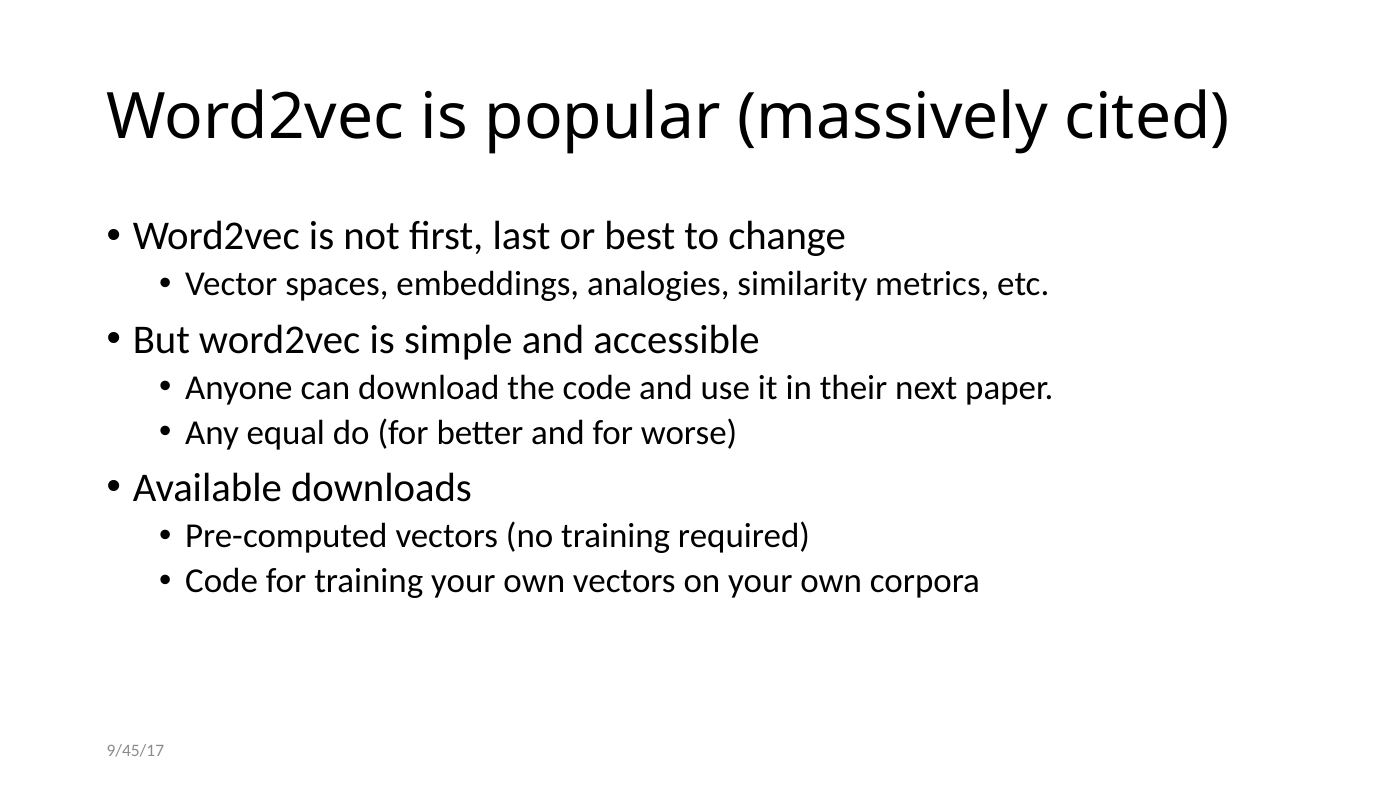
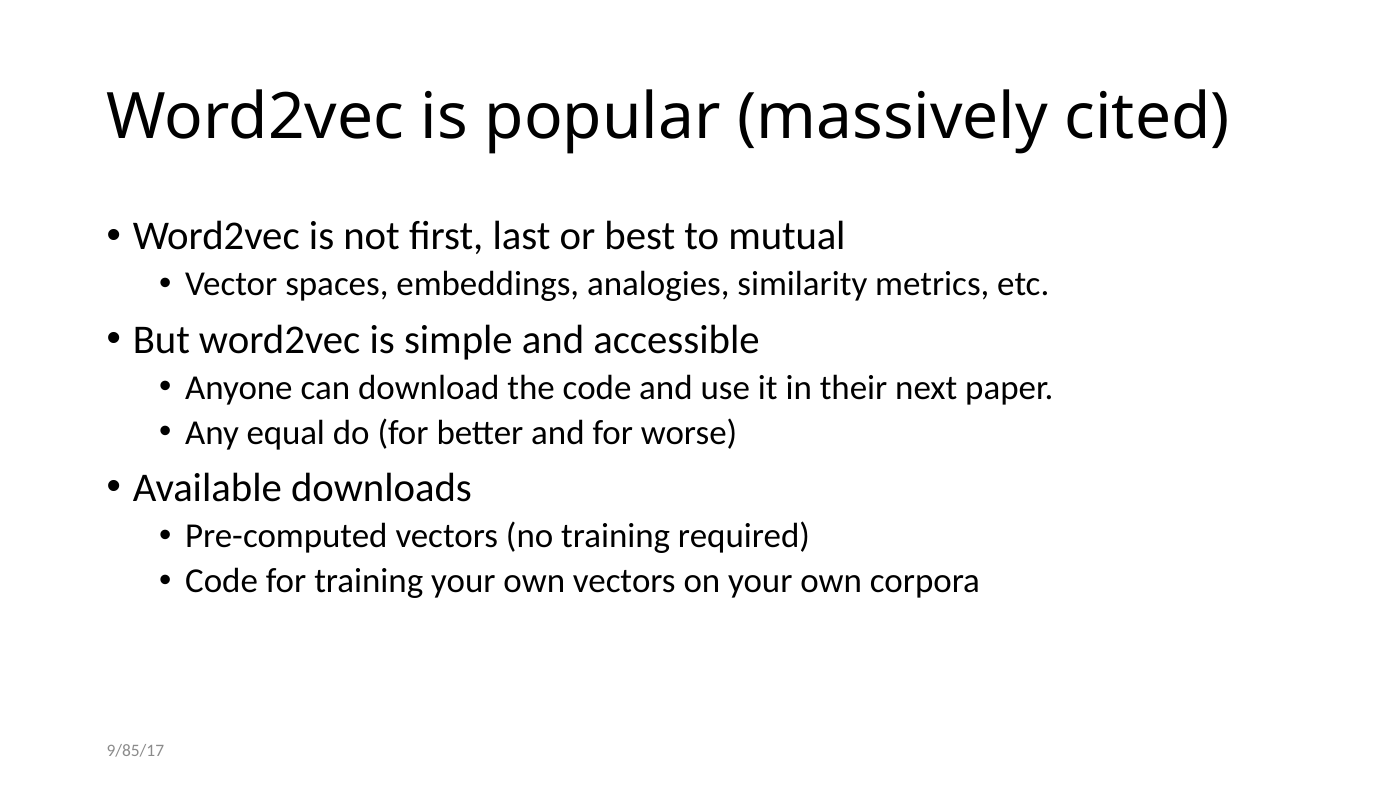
change: change -> mutual
9/45/17: 9/45/17 -> 9/85/17
